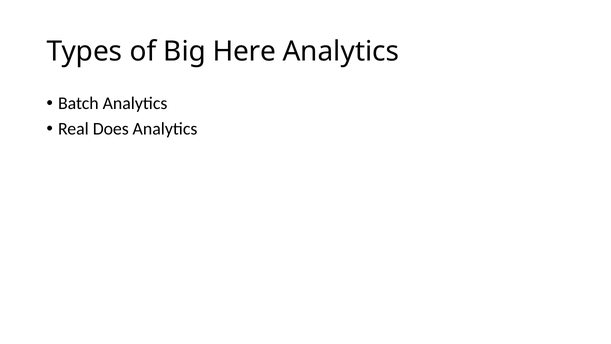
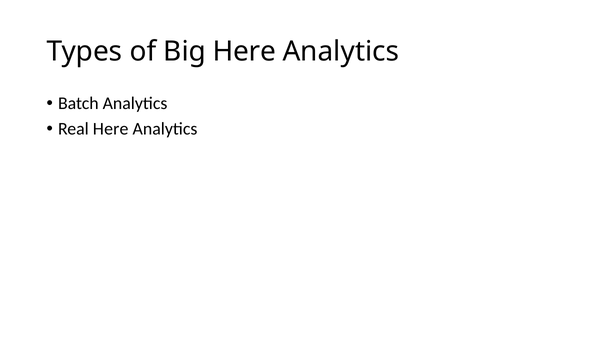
Real Does: Does -> Here
